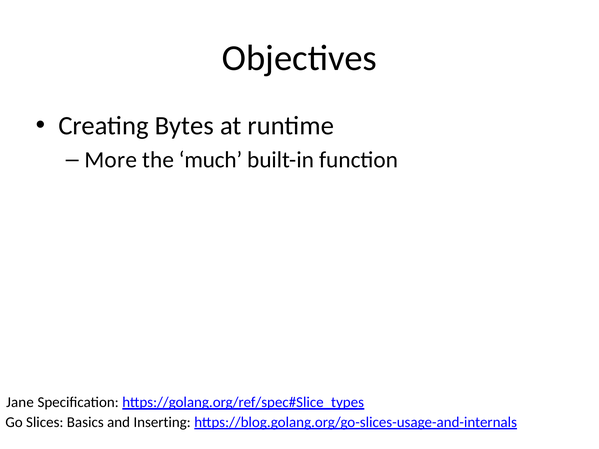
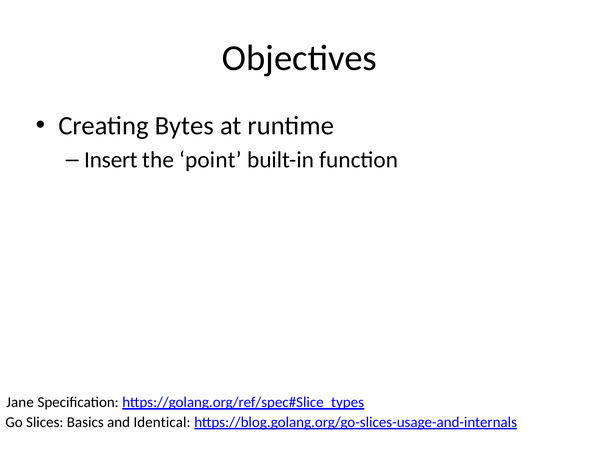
More: More -> Insert
much: much -> point
Inserting: Inserting -> Identical
